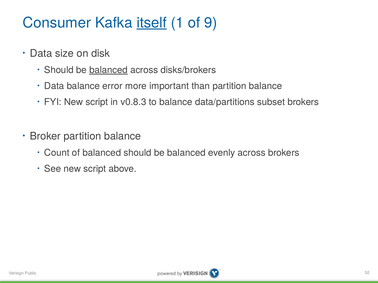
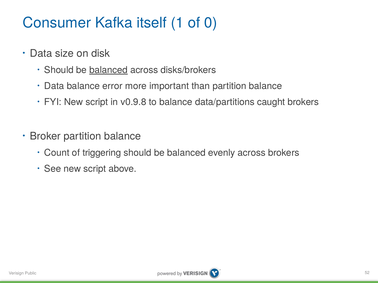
itself underline: present -> none
9: 9 -> 0
v0.8.3: v0.8.3 -> v0.9.8
subset: subset -> caught
of balanced: balanced -> triggering
